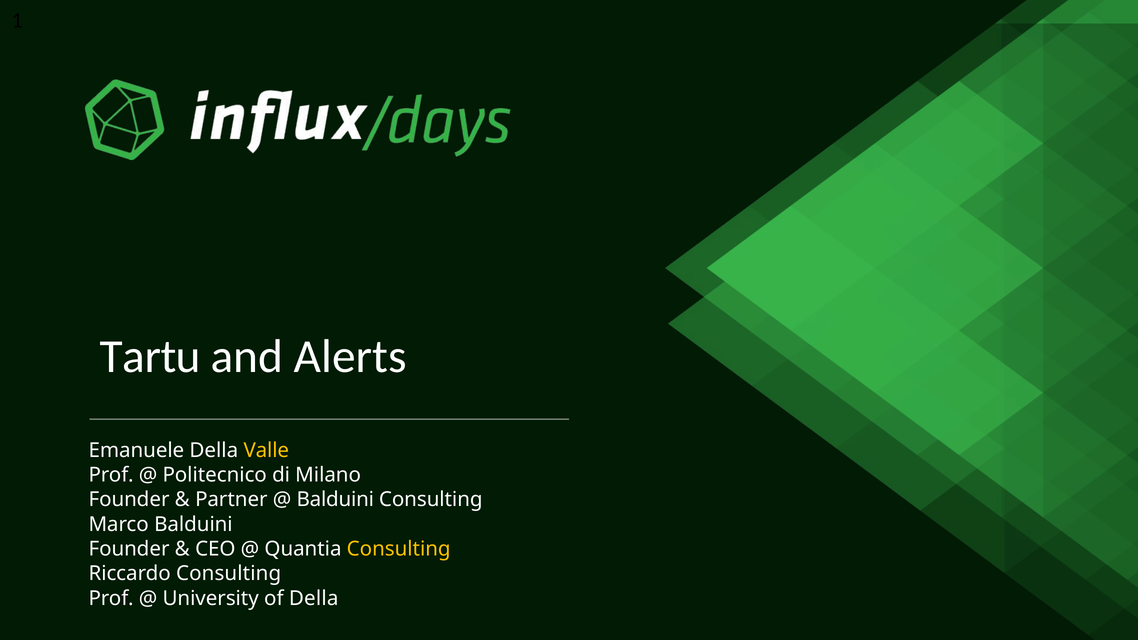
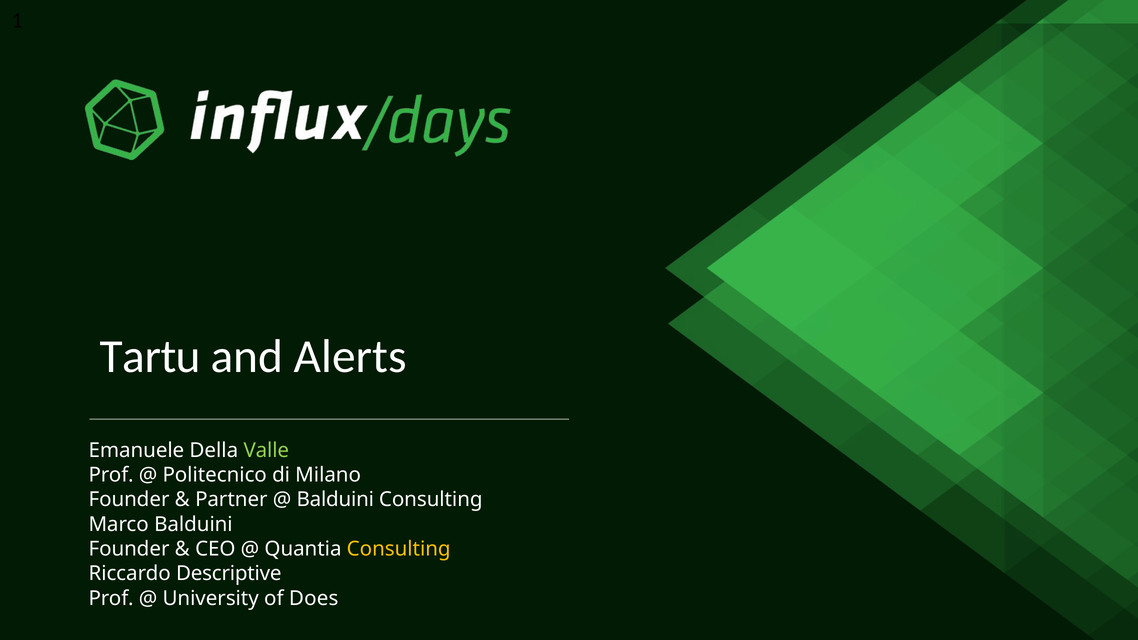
Valle colour: yellow -> light green
Riccardo Consulting: Consulting -> Descriptive
of Della: Della -> Does
